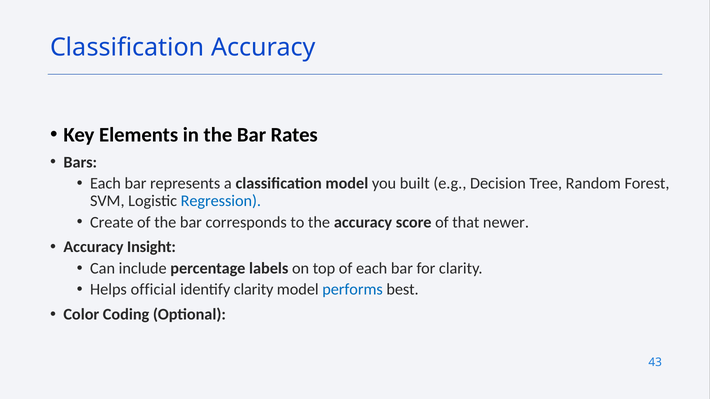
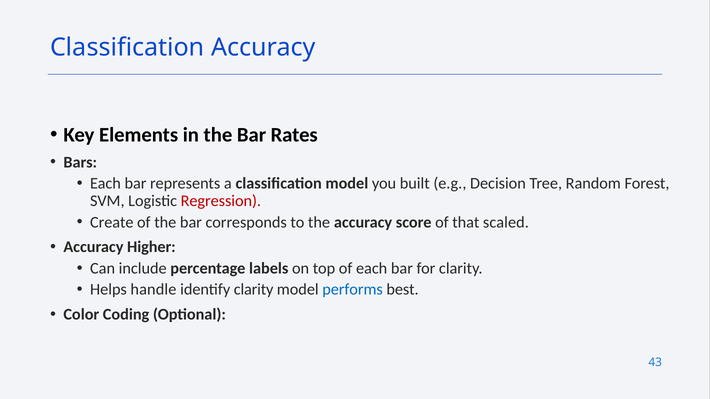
Regression colour: blue -> red
newer: newer -> scaled
Insight: Insight -> Higher
official: official -> handle
